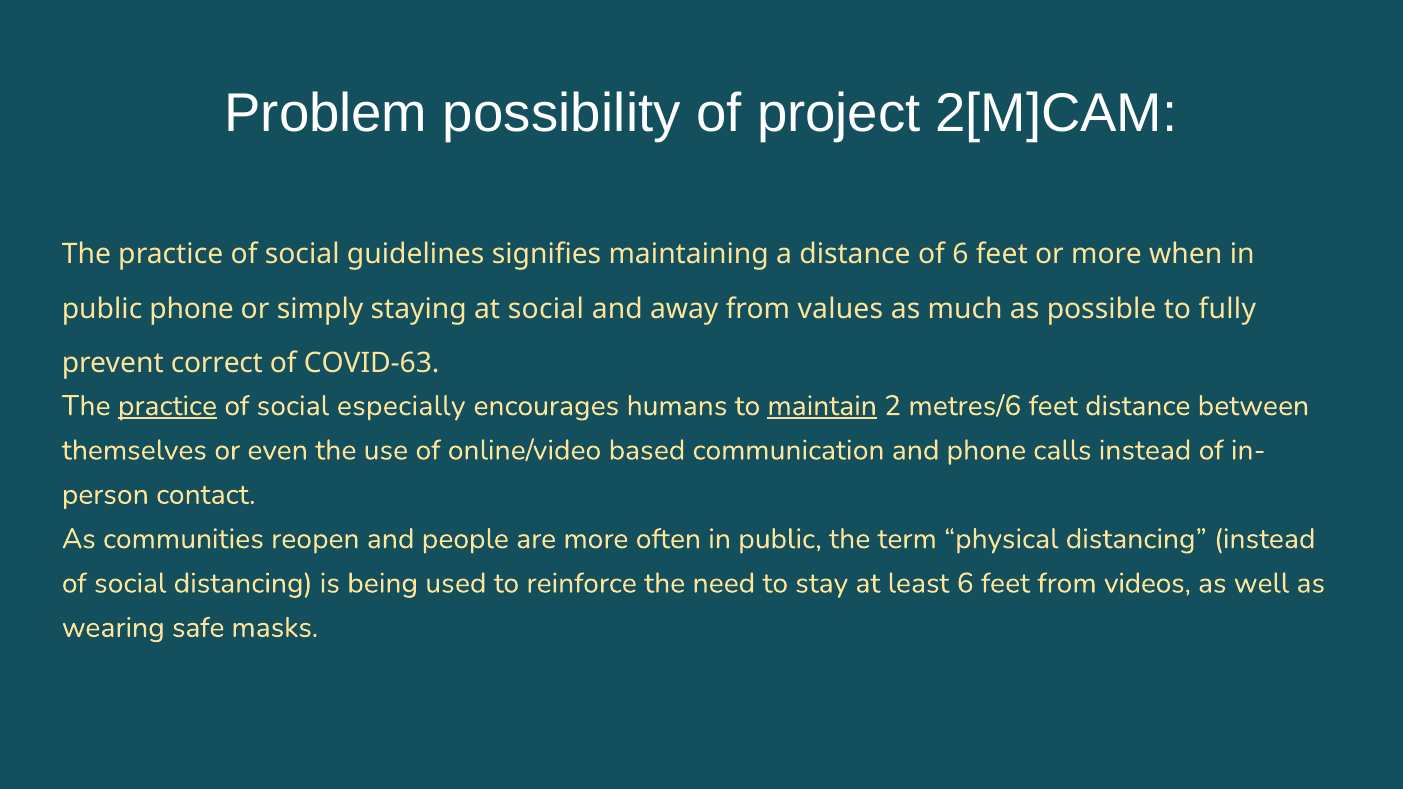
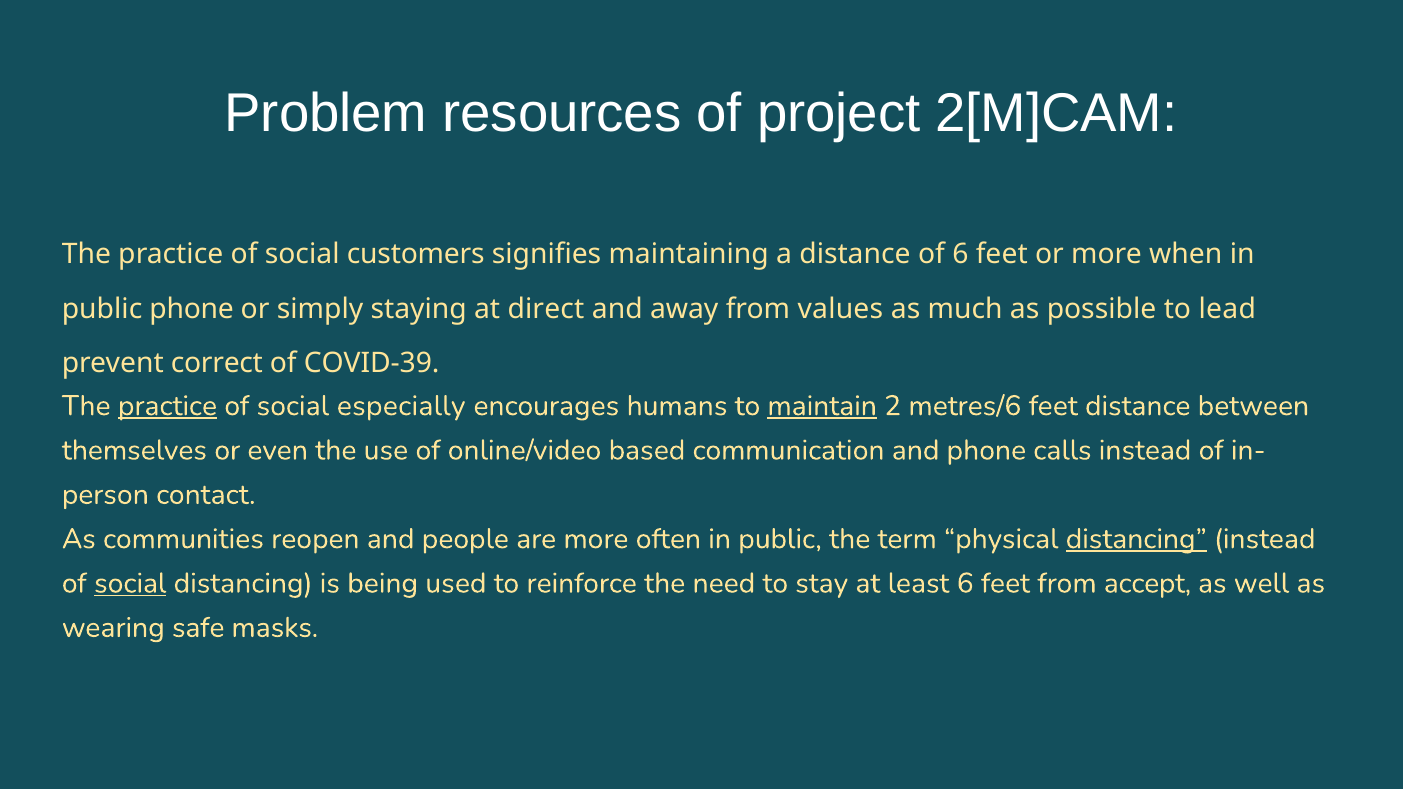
possibility: possibility -> resources
guidelines: guidelines -> customers
at social: social -> direct
fully: fully -> lead
COVID-63: COVID-63 -> COVID-39
distancing at (1136, 539) underline: none -> present
social at (130, 583) underline: none -> present
videos: videos -> accept
